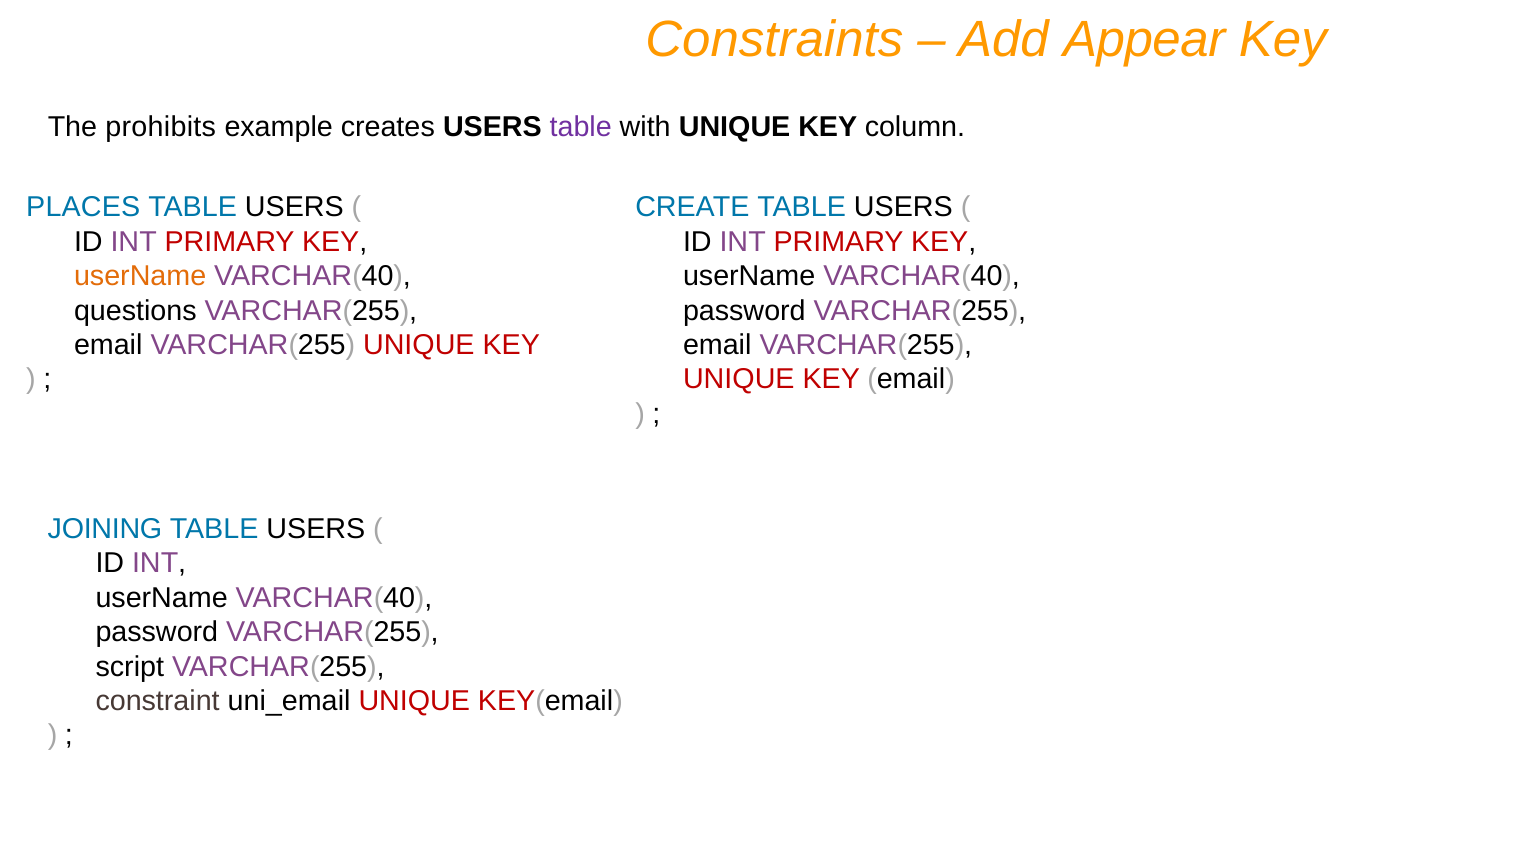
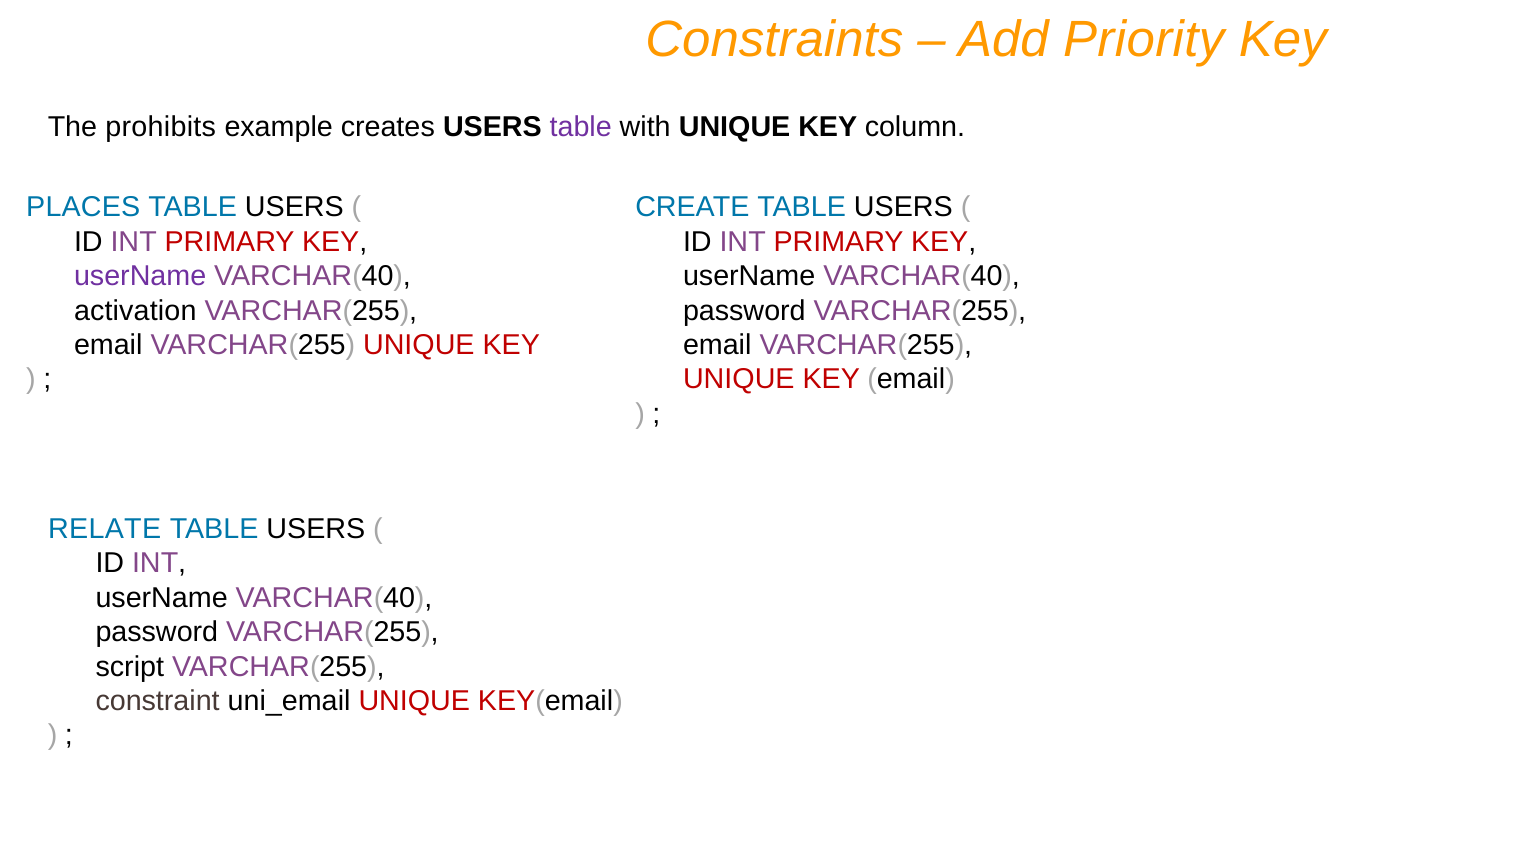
Appear: Appear -> Priority
userName at (140, 276) colour: orange -> purple
questions: questions -> activation
JOINING: JOINING -> RELATE
